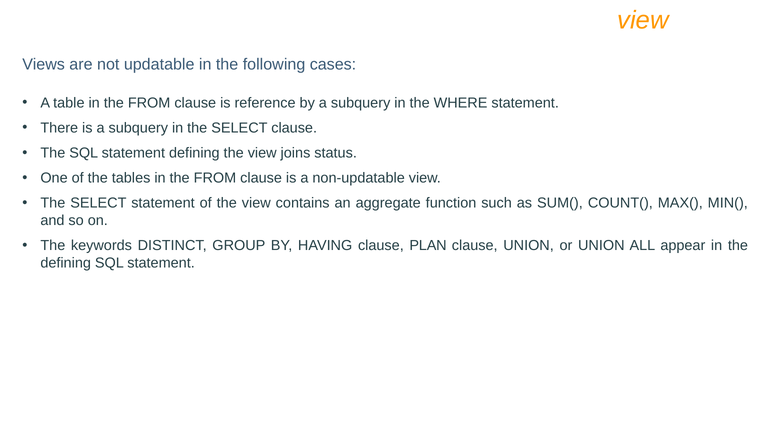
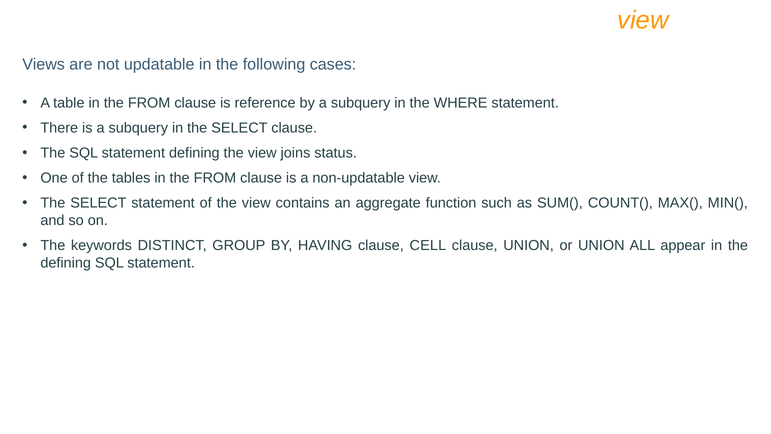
PLAN: PLAN -> CELL
